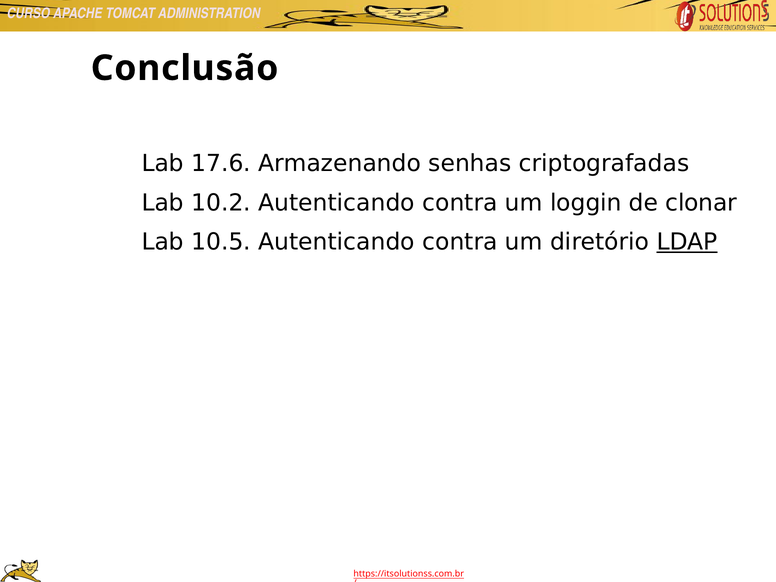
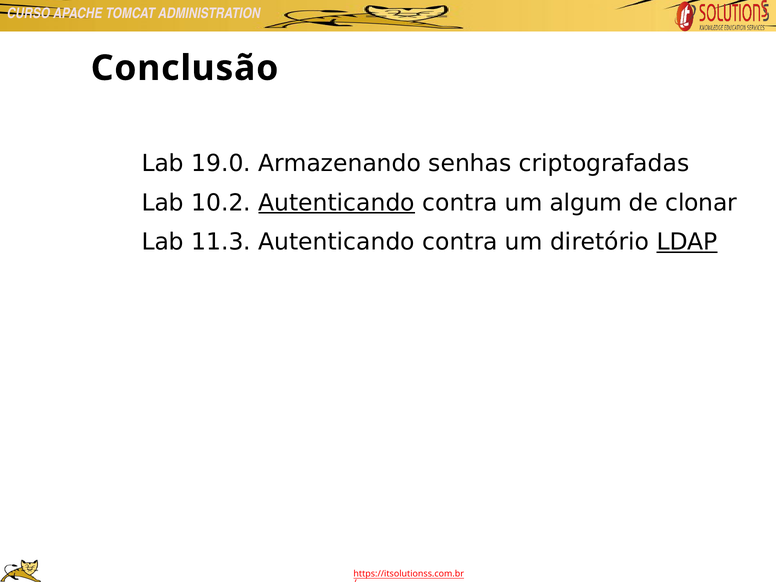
17.6: 17.6 -> 19.0
Autenticando at (337, 203) underline: none -> present
loggin: loggin -> algum
10.5: 10.5 -> 11.3
